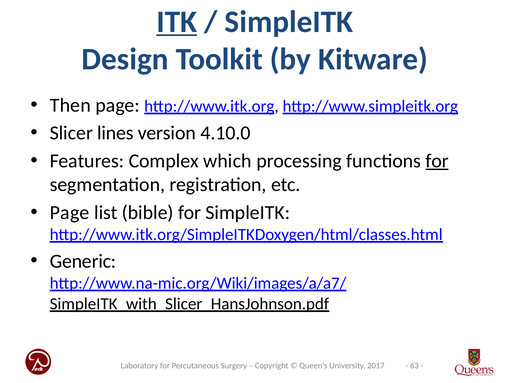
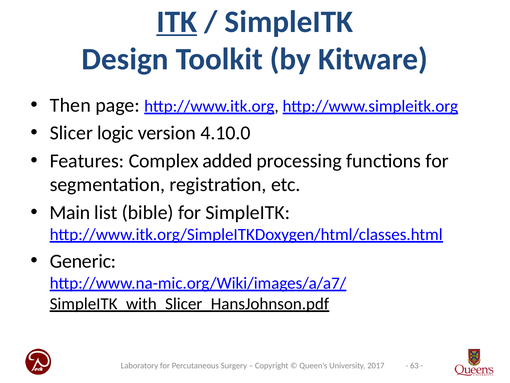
lines: lines -> logic
which: which -> added
for at (437, 161) underline: present -> none
Page at (70, 212): Page -> Main
